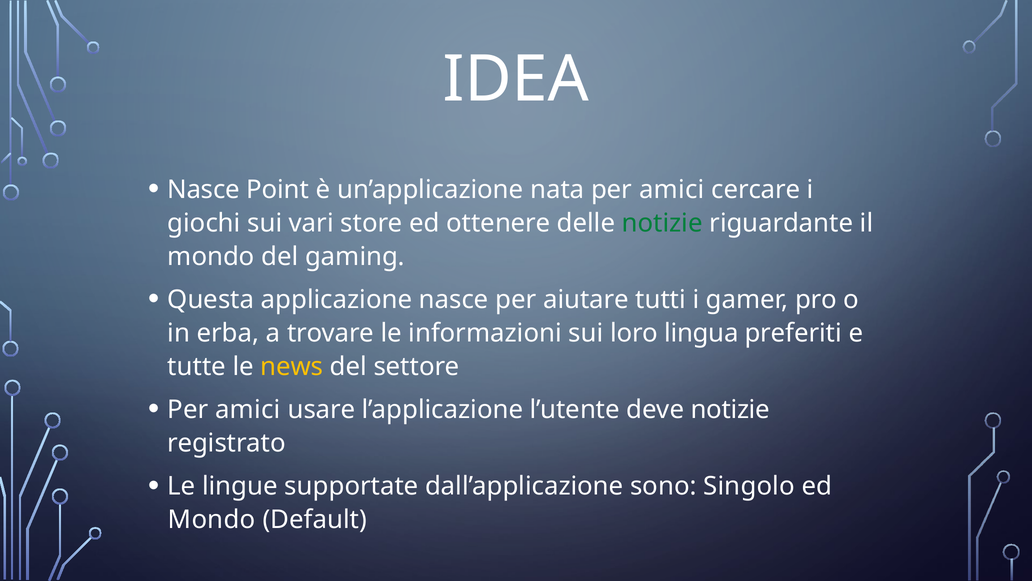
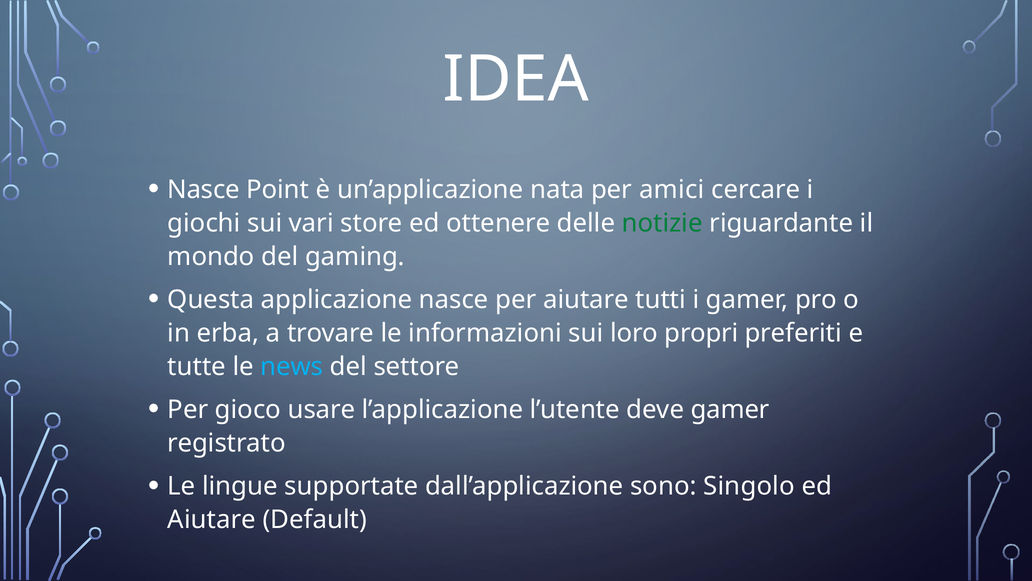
lingua: lingua -> propri
news colour: yellow -> light blue
amici at (248, 409): amici -> gioco
deve notizie: notizie -> gamer
Mondo at (212, 519): Mondo -> Aiutare
